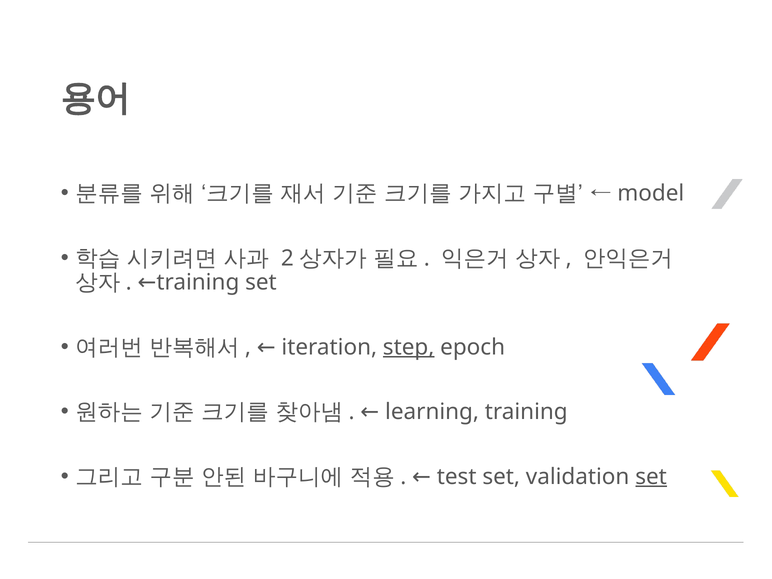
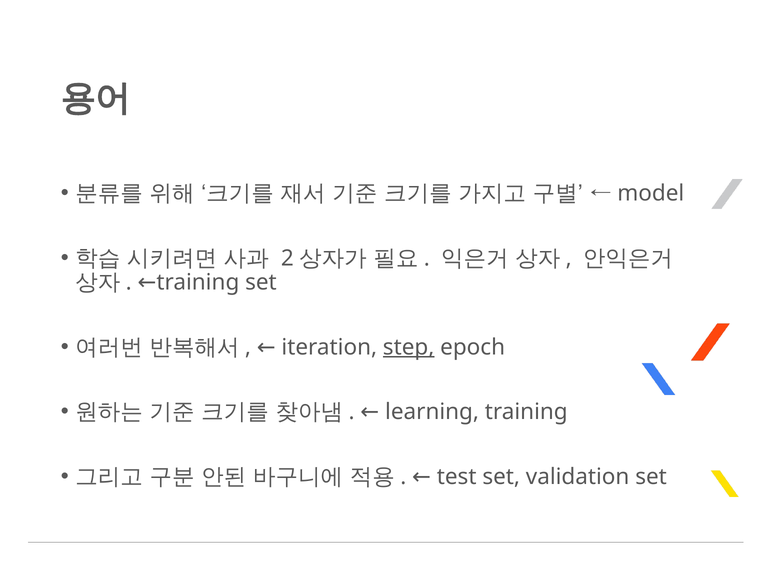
set at (651, 477) underline: present -> none
